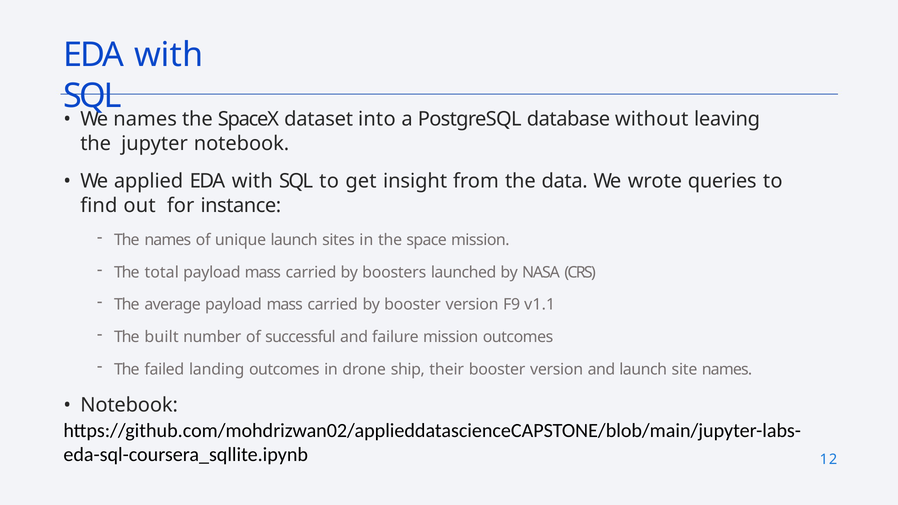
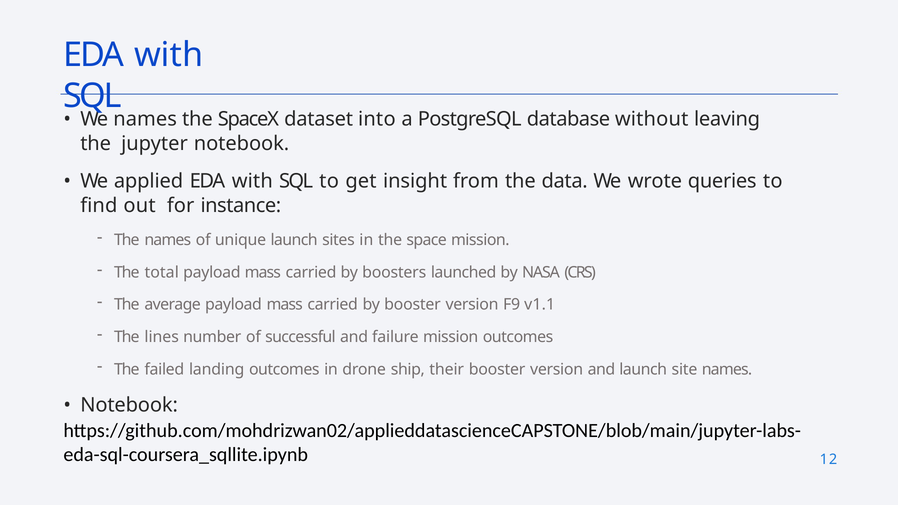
built: built -> lines
